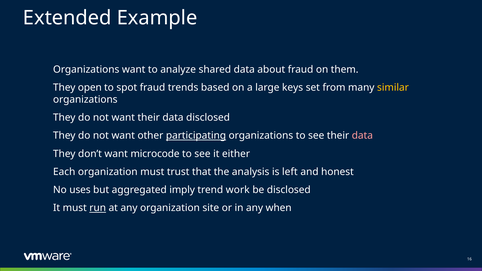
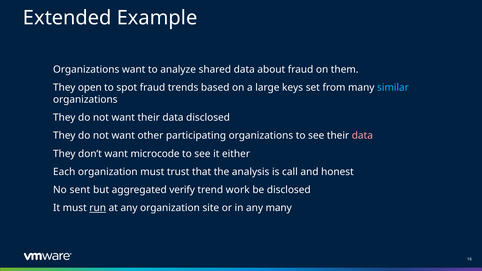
similar colour: yellow -> light blue
participating underline: present -> none
left: left -> call
uses: uses -> sent
imply: imply -> verify
any when: when -> many
